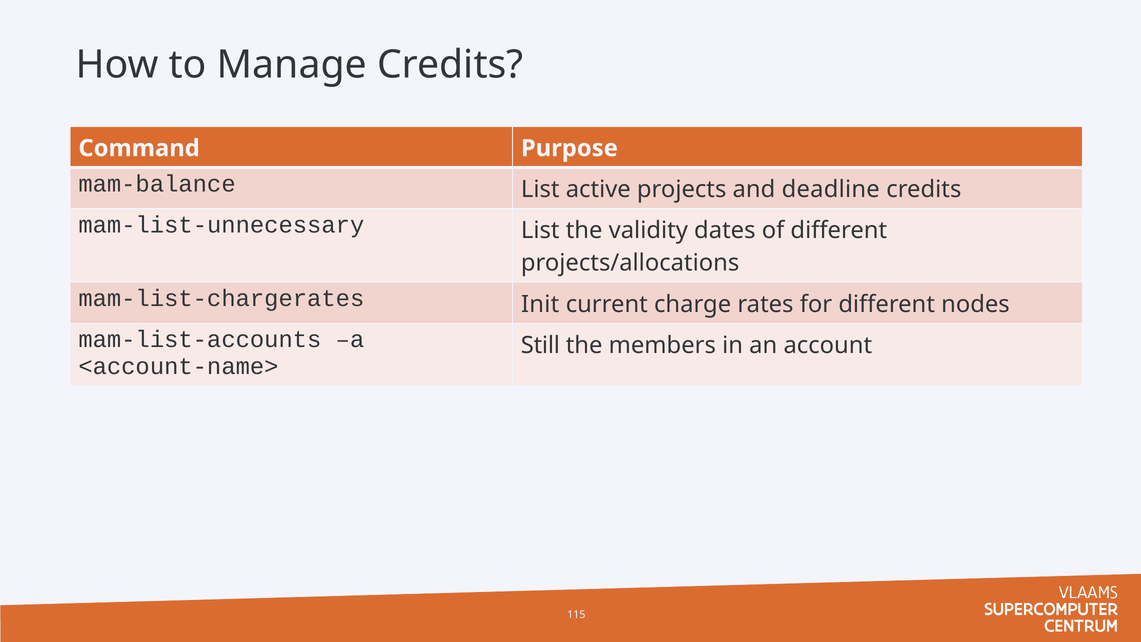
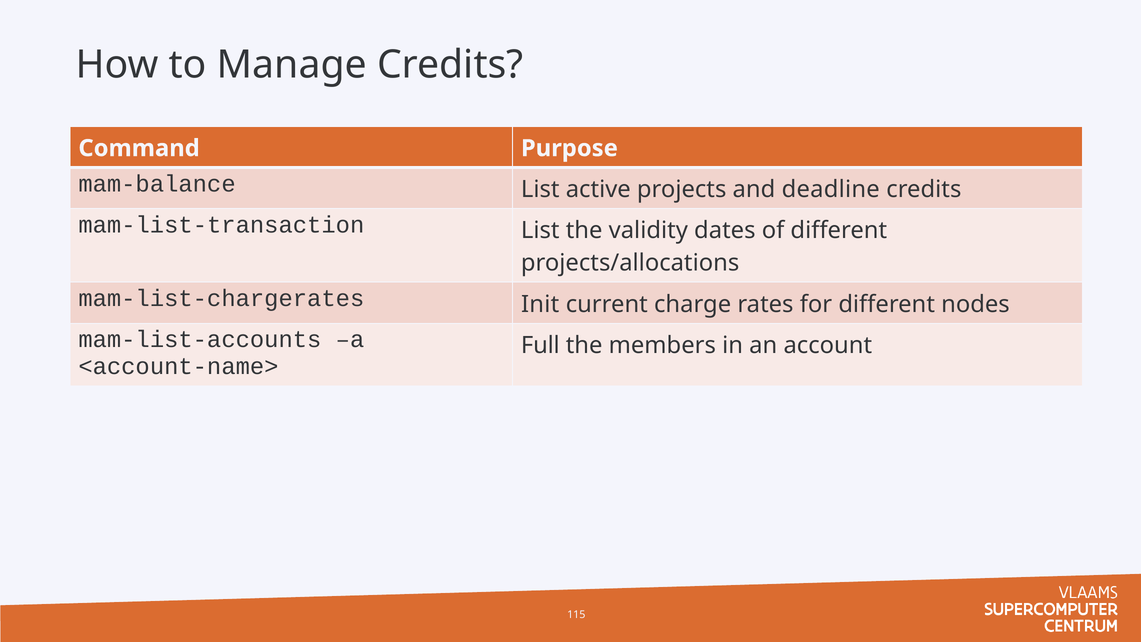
mam-list-unnecessary: mam-list-unnecessary -> mam-list-transaction
Still: Still -> Full
